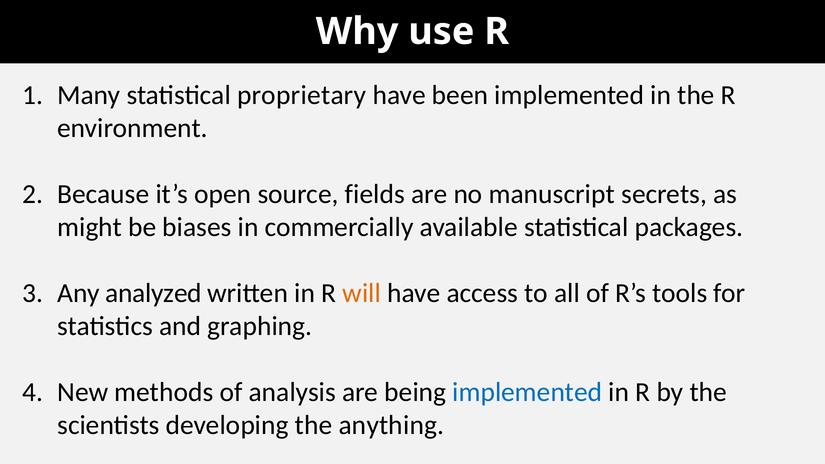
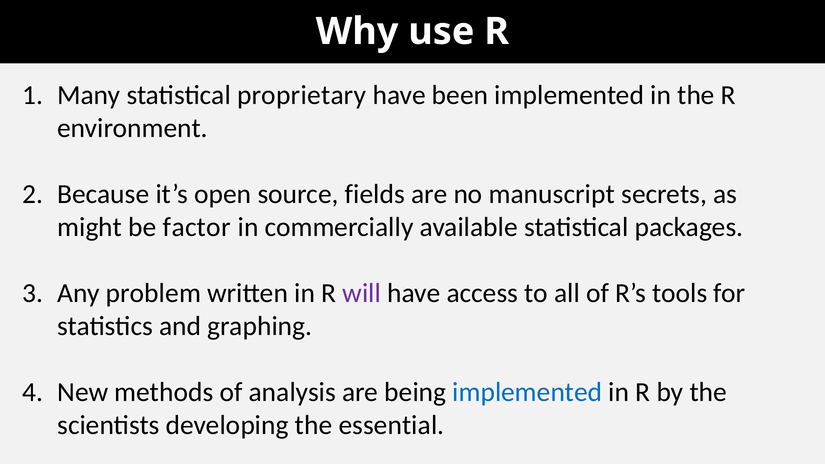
biases: biases -> factor
analyzed: analyzed -> problem
will colour: orange -> purple
anything: anything -> essential
